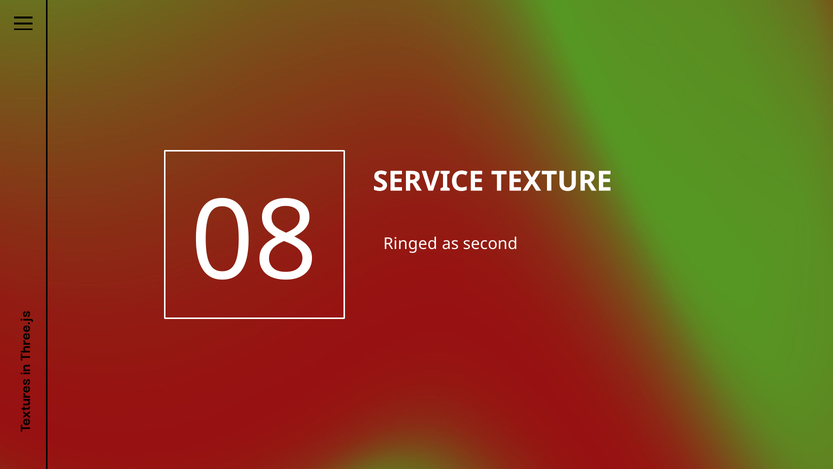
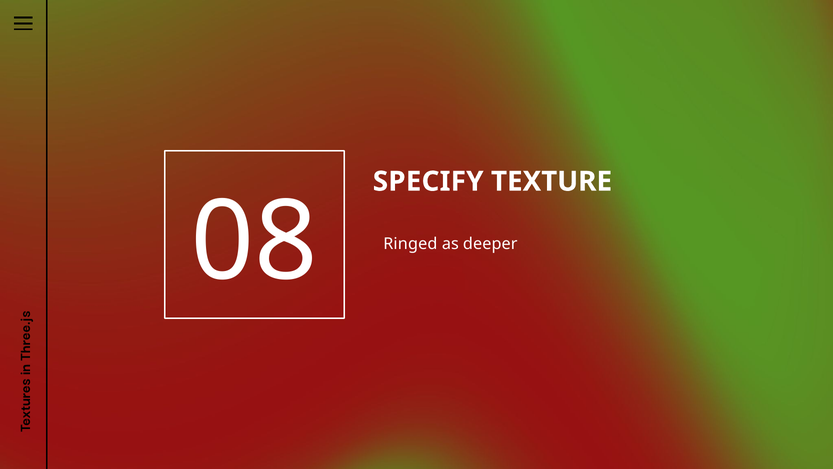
SERVICE: SERVICE -> SPECIFY
second: second -> deeper
